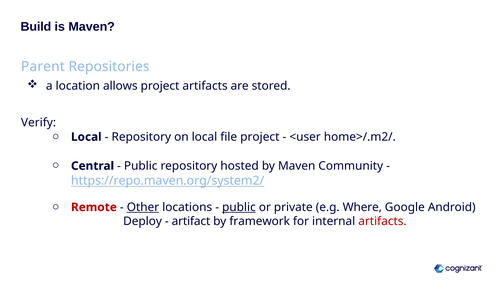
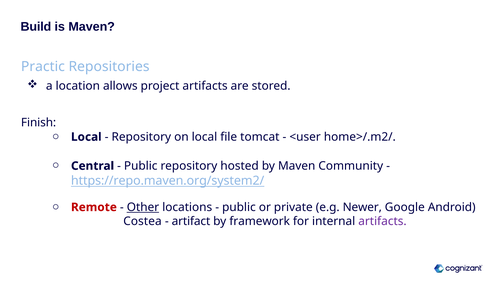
Parent: Parent -> Practic
Verify: Verify -> Finish
file project: project -> tomcat
public at (239, 207) underline: present -> none
Where: Where -> Newer
Deploy: Deploy -> Costea
artifacts at (382, 222) colour: red -> purple
